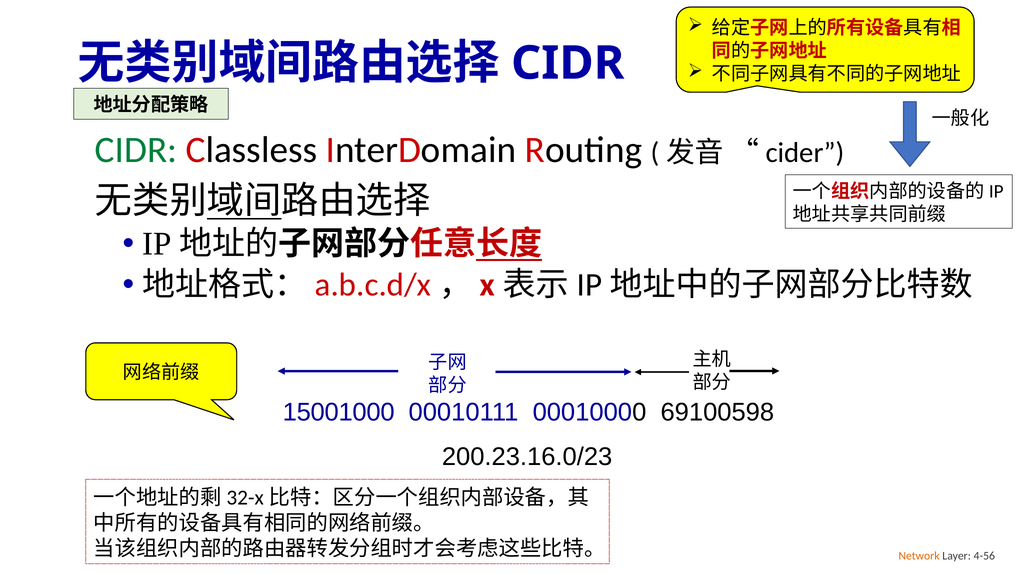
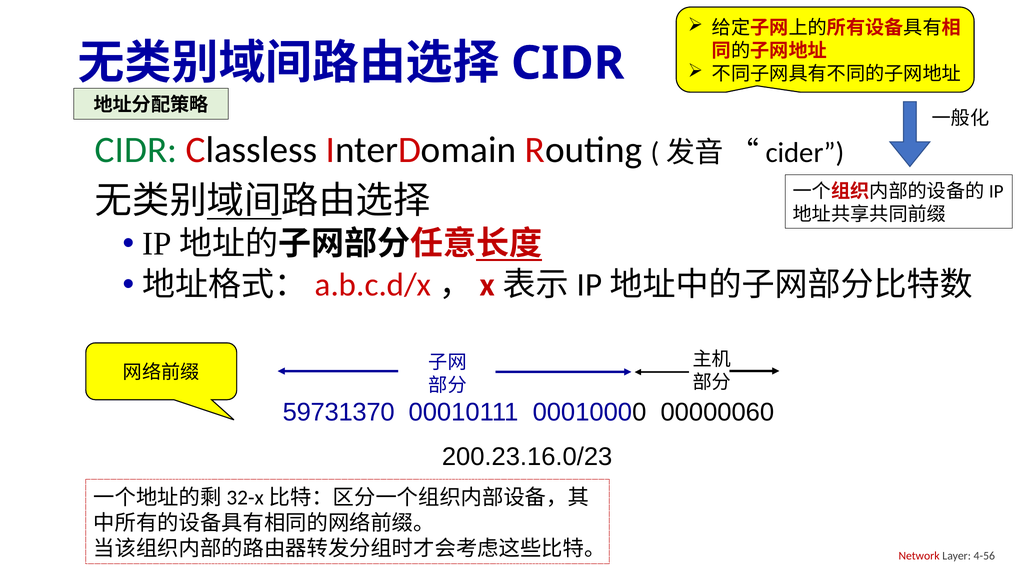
15001000: 15001000 -> 59731370
69100598: 69100598 -> 00000060
Network colour: orange -> red
